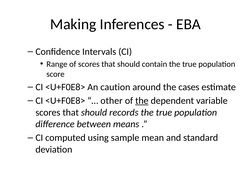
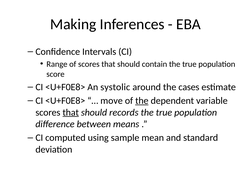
caution: caution -> systolic
other: other -> move
that at (71, 113) underline: none -> present
